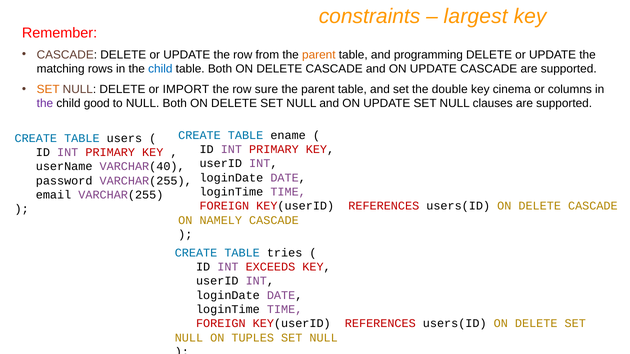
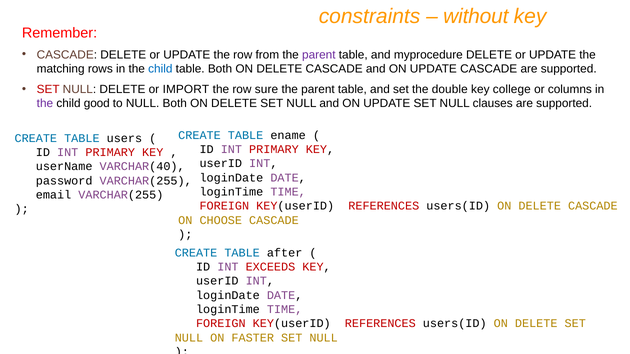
largest: largest -> without
parent at (319, 55) colour: orange -> purple
programming: programming -> myprocedure
SET at (48, 89) colour: orange -> red
cinema: cinema -> college
NAMELY: NAMELY -> CHOOSE
tries: tries -> after
TUPLES: TUPLES -> FASTER
